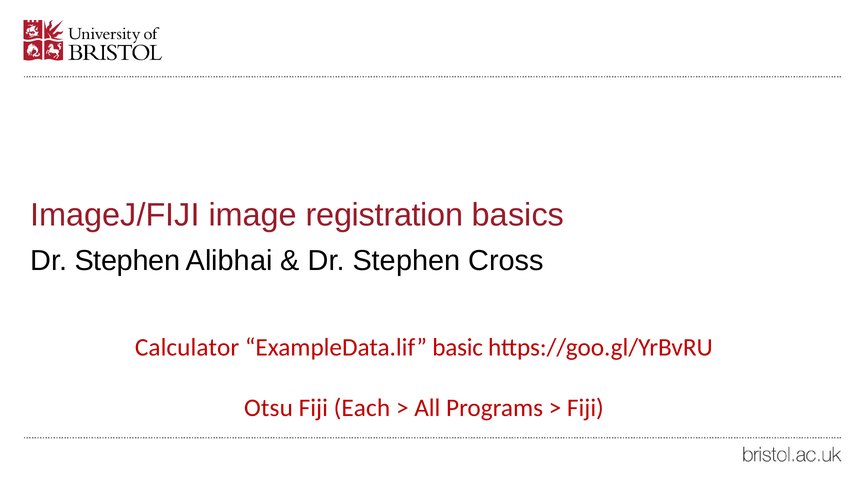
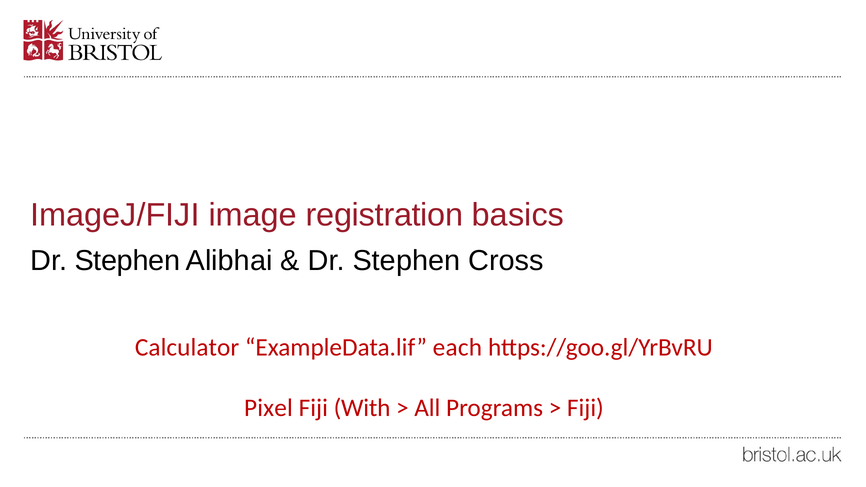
basic: basic -> each
Otsu: Otsu -> Pixel
Each: Each -> With
